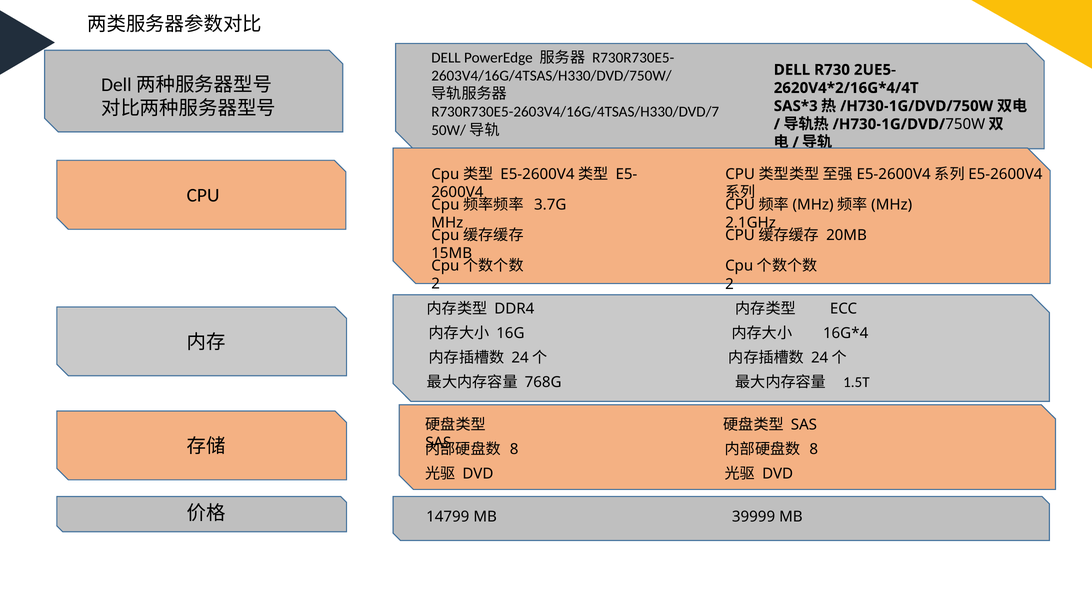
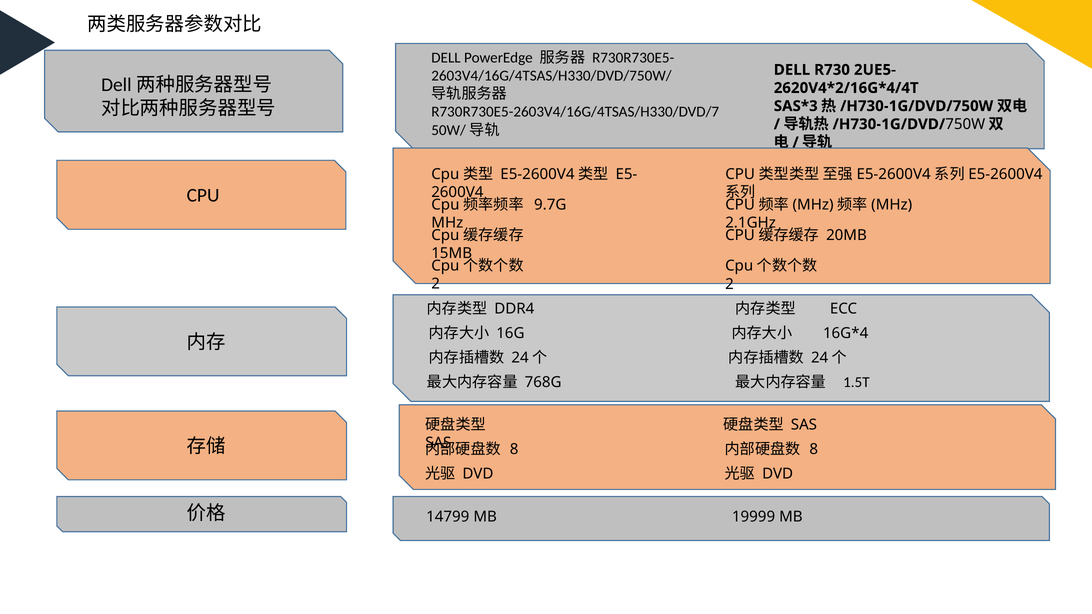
3.7G: 3.7G -> 9.7G
39999: 39999 -> 19999
